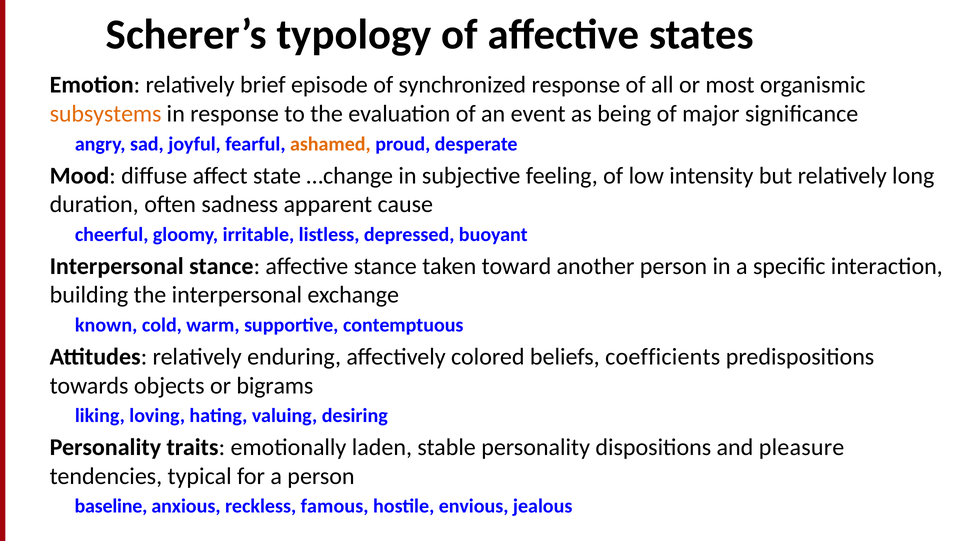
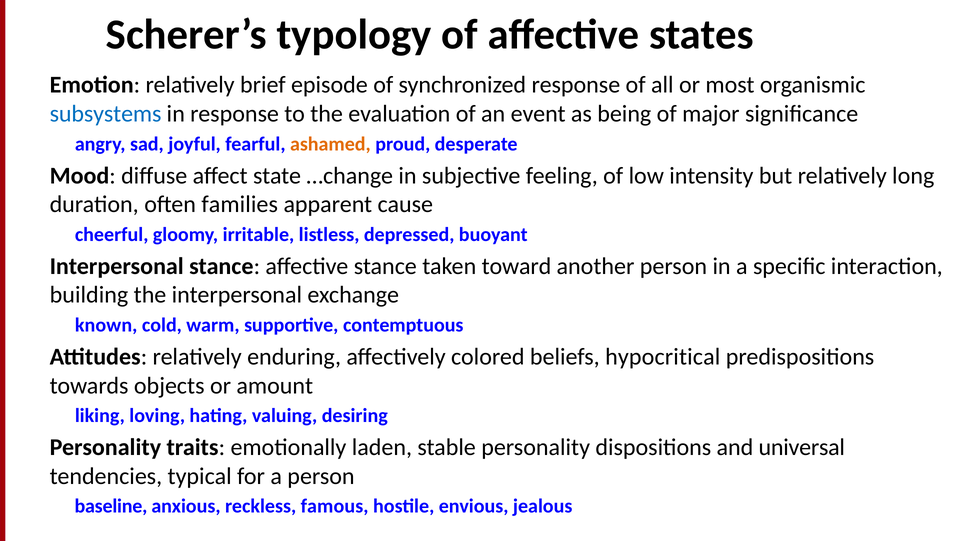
subsystems colour: orange -> blue
sadness: sadness -> families
coefficients: coefficients -> hypocritical
bigrams: bigrams -> amount
pleasure: pleasure -> universal
